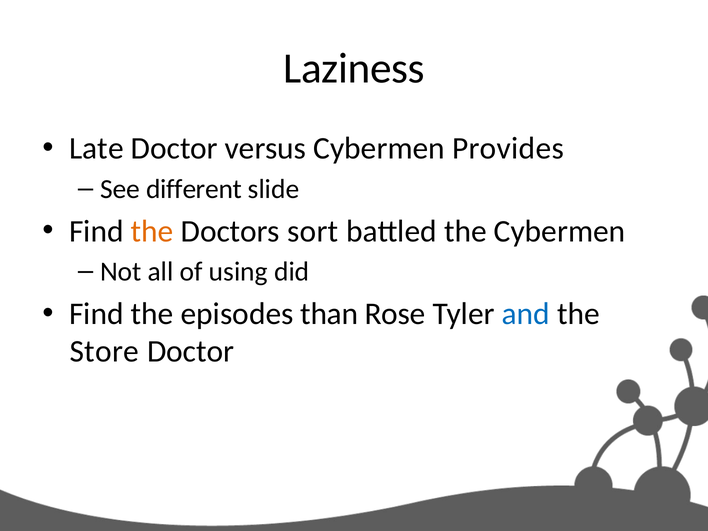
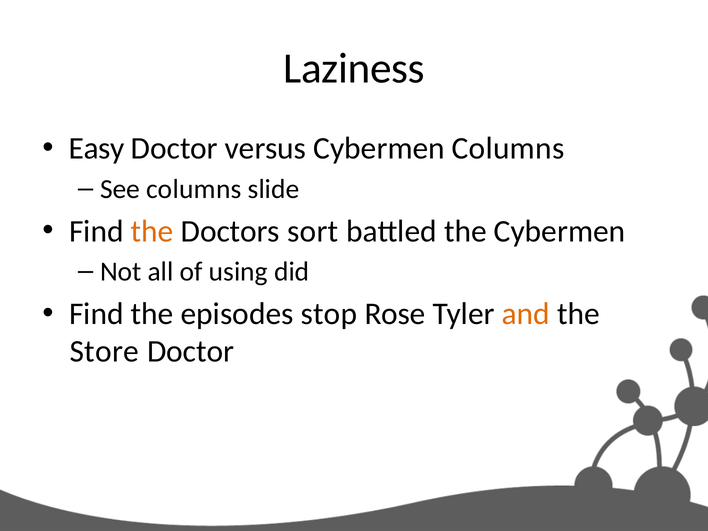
Late: Late -> Easy
Cybermen Provides: Provides -> Columns
See different: different -> columns
than: than -> stop
and colour: blue -> orange
